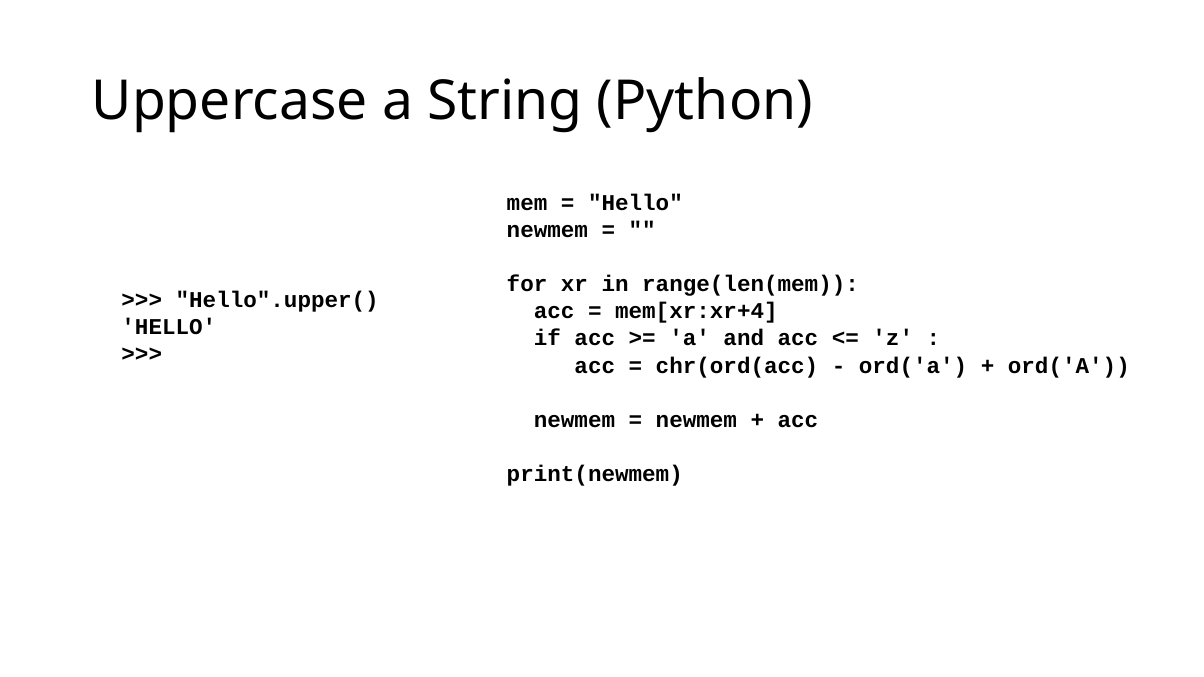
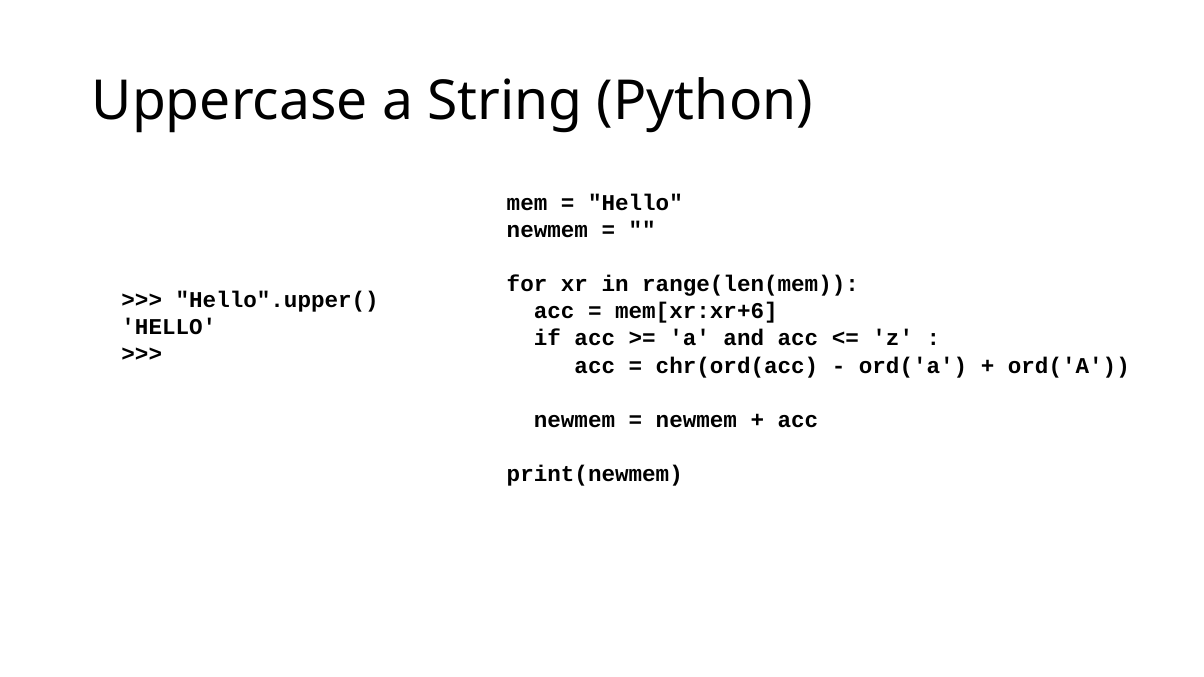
mem[xr:xr+4: mem[xr:xr+4 -> mem[xr:xr+6
